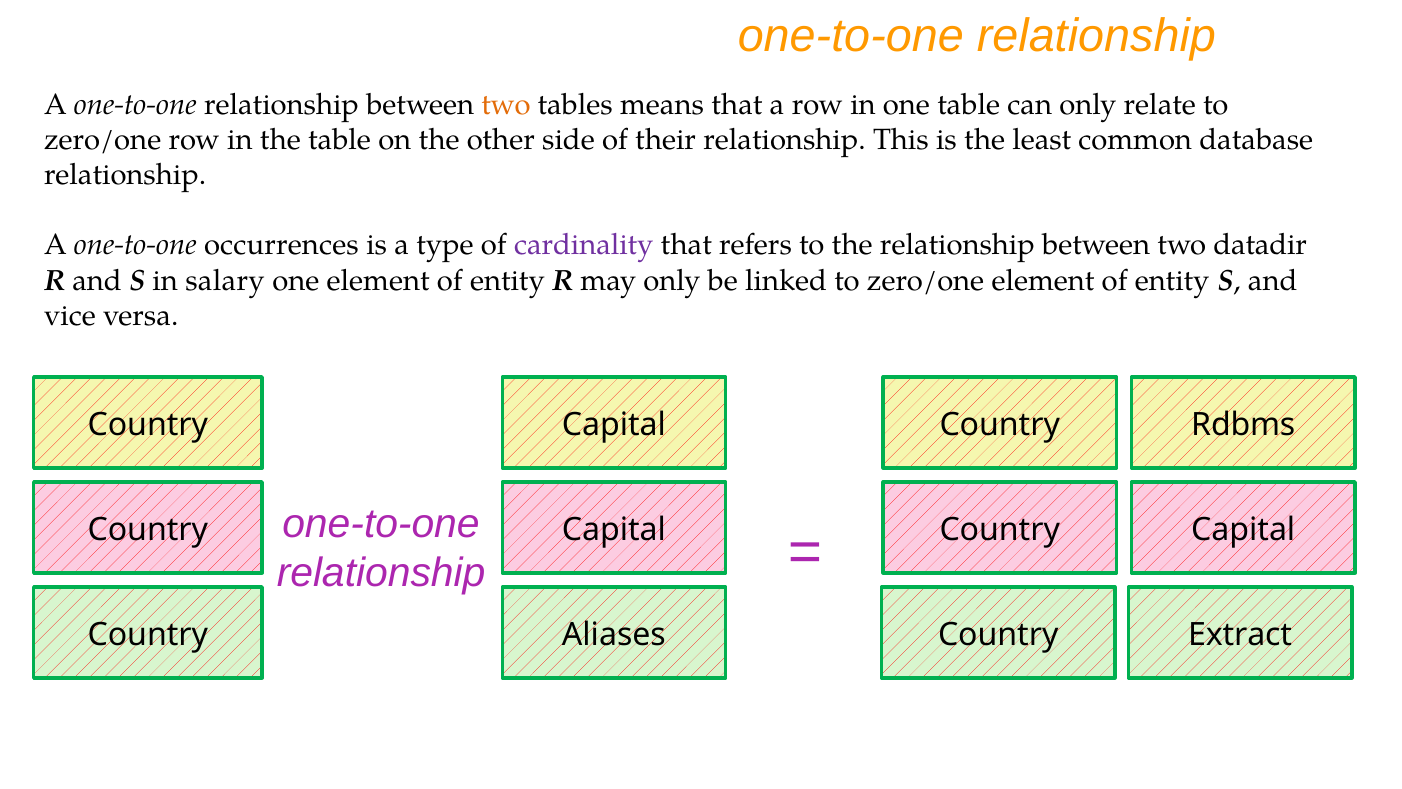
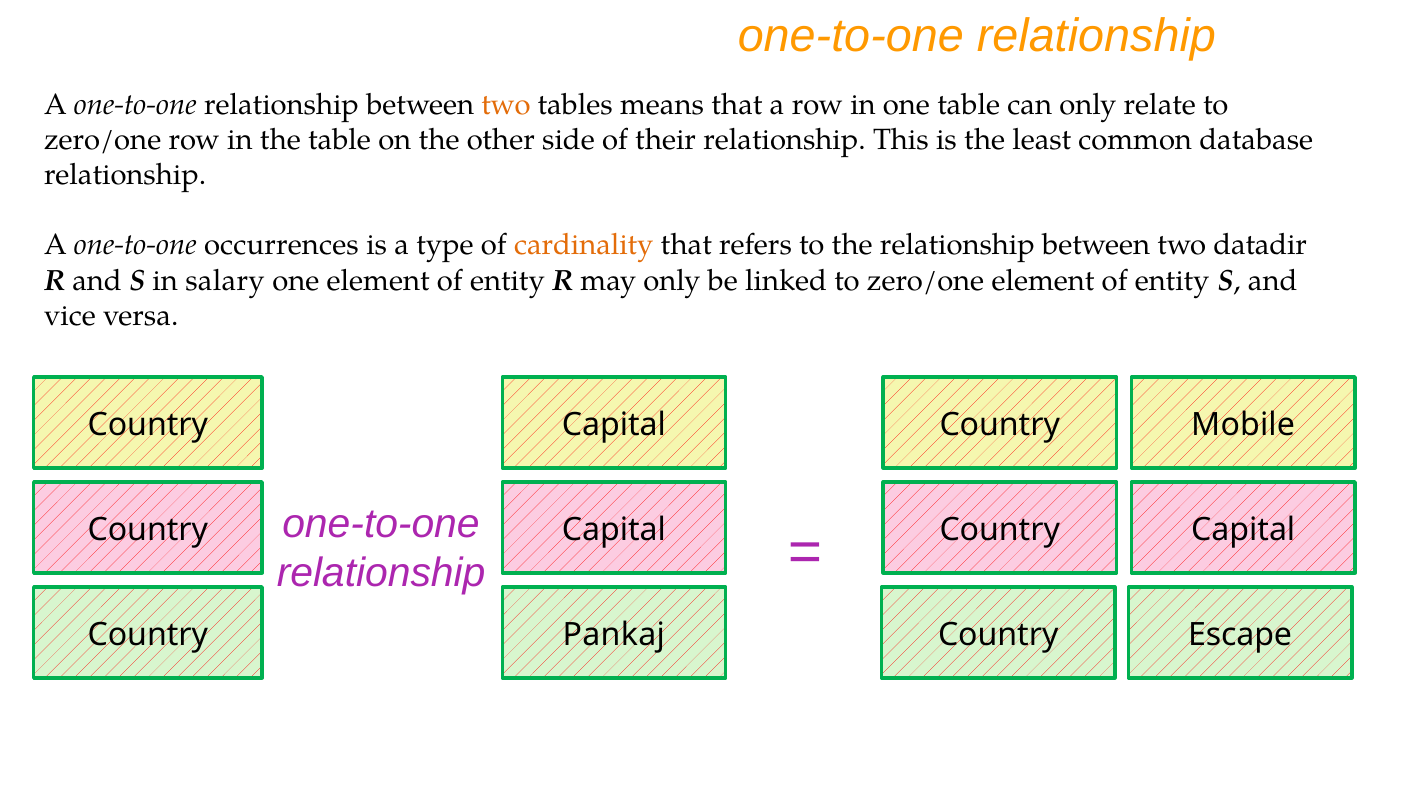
cardinality colour: purple -> orange
Rdbms: Rdbms -> Mobile
Aliases: Aliases -> Pankaj
Extract: Extract -> Escape
